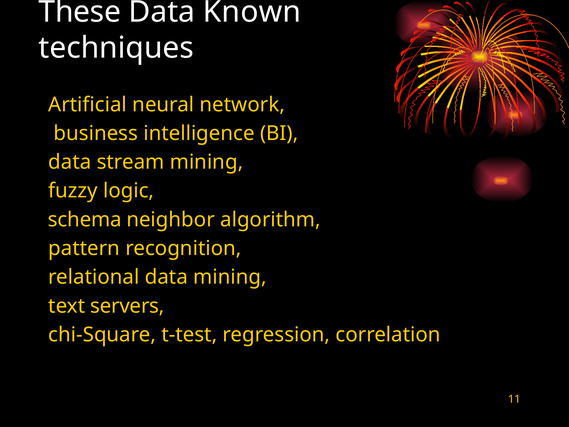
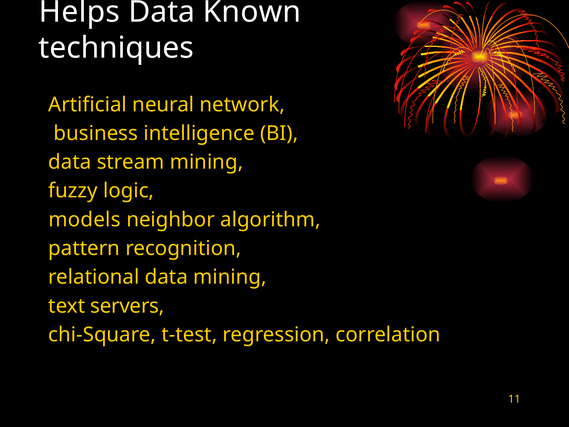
These: These -> Helps
schema: schema -> models
